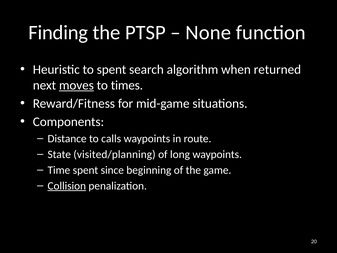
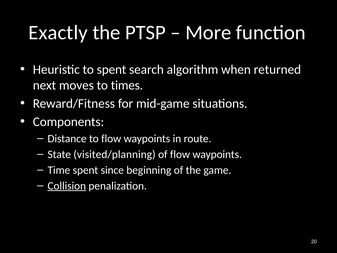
Finding: Finding -> Exactly
None: None -> More
moves underline: present -> none
to calls: calls -> flow
of long: long -> flow
